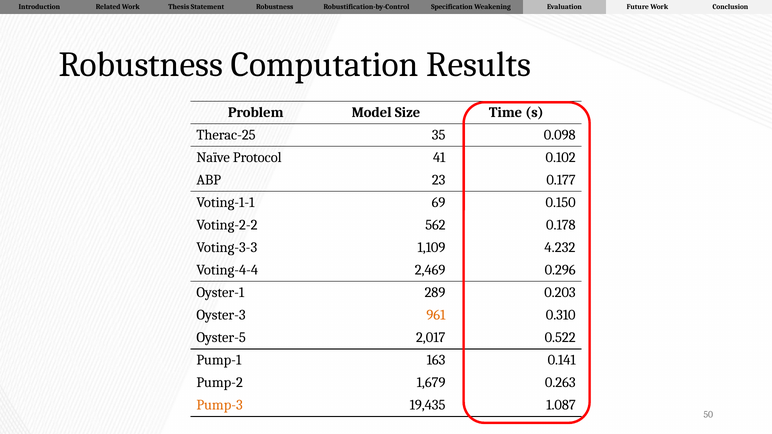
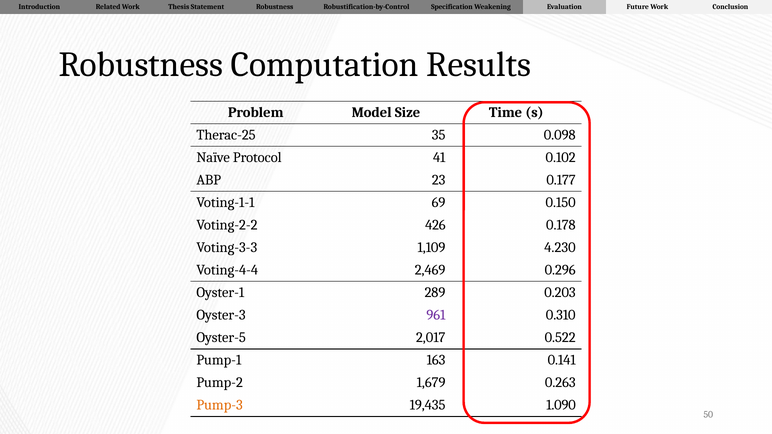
562: 562 -> 426
4.232: 4.232 -> 4.230
961 colour: orange -> purple
1.087: 1.087 -> 1.090
